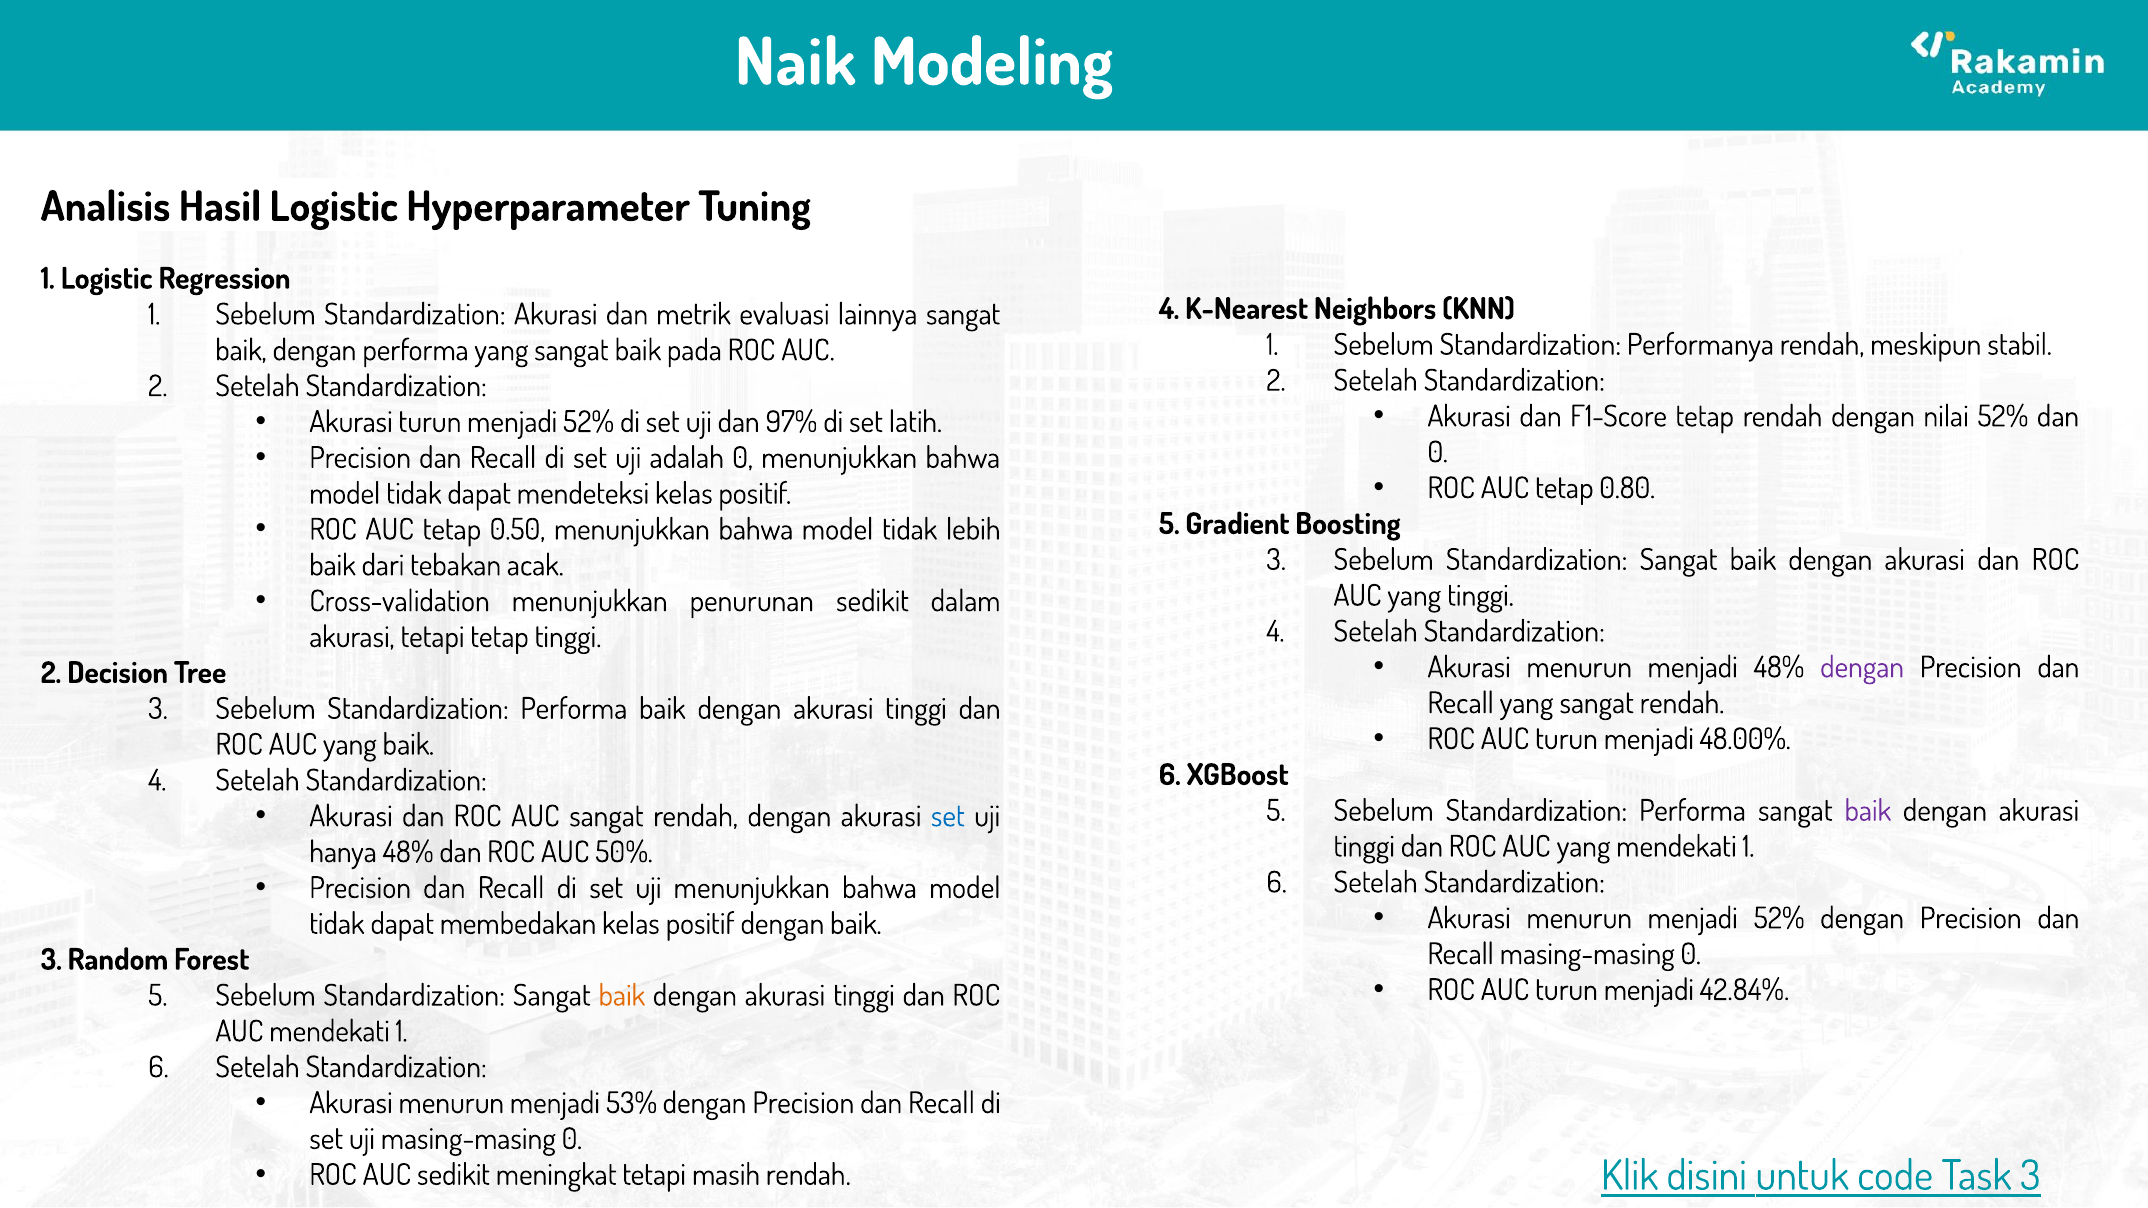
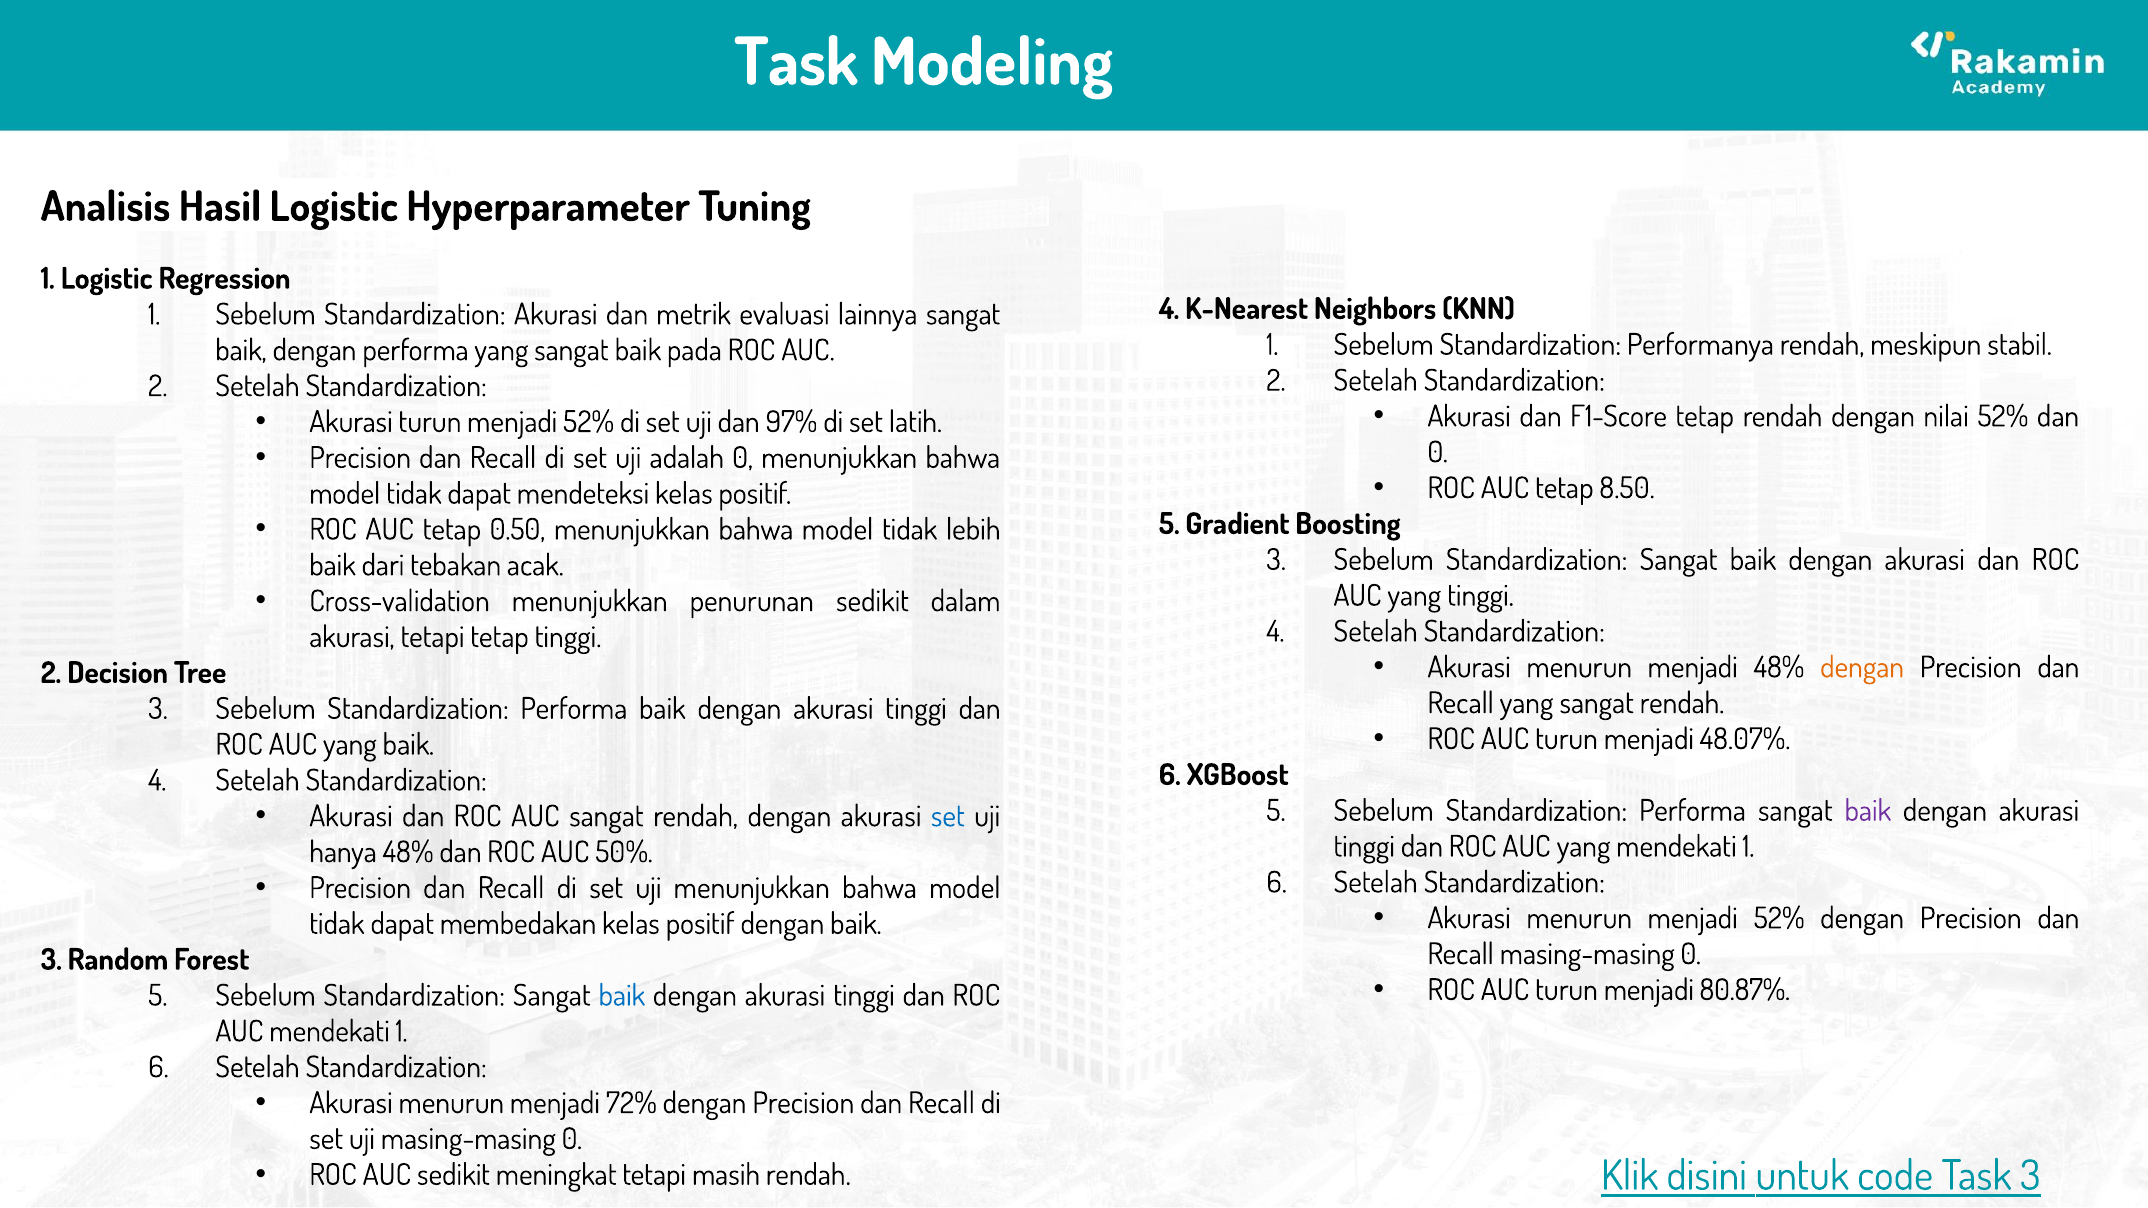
Naik at (796, 63): Naik -> Task
0.80: 0.80 -> 8.50
dengan at (1862, 668) colour: purple -> orange
48.00%: 48.00% -> 48.07%
42.84%: 42.84% -> 80.87%
baik at (622, 996) colour: orange -> blue
53%: 53% -> 72%
